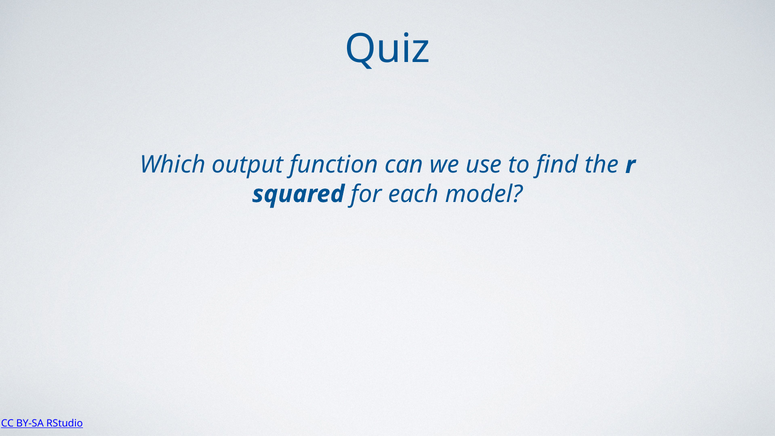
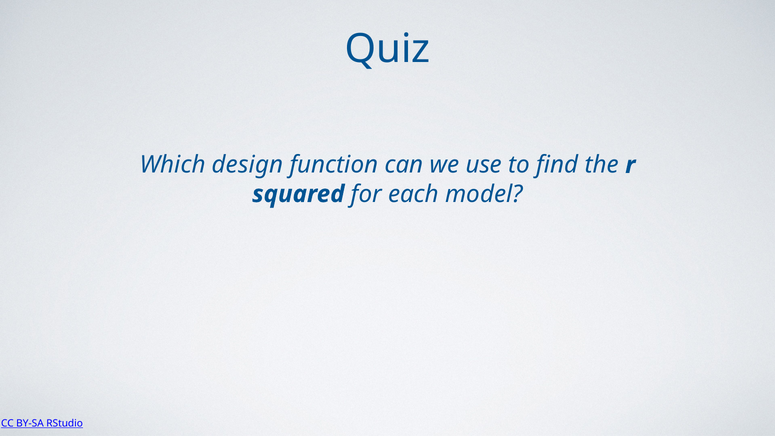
output: output -> design
